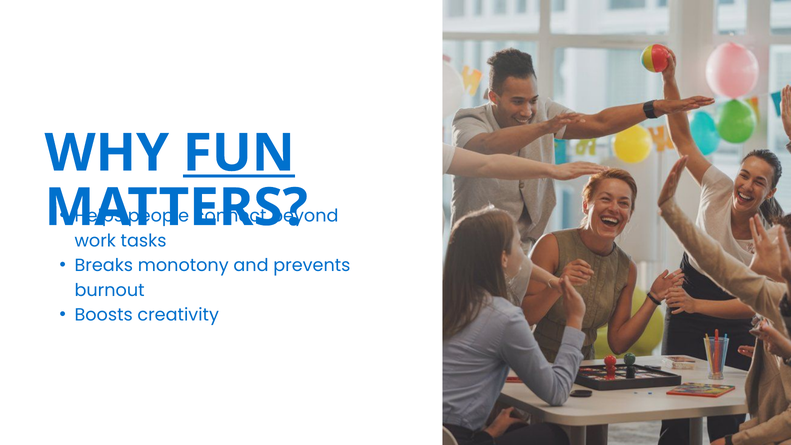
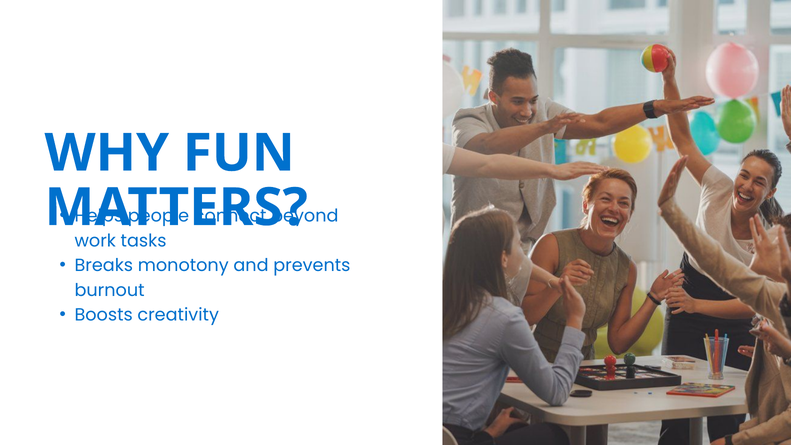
FUN underline: present -> none
